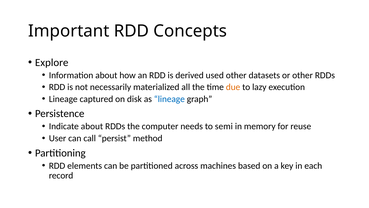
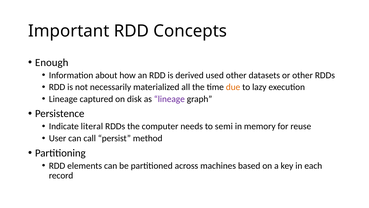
Explore: Explore -> Enough
lineage at (169, 99) colour: blue -> purple
Indicate about: about -> literal
